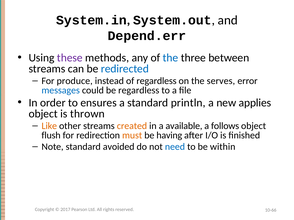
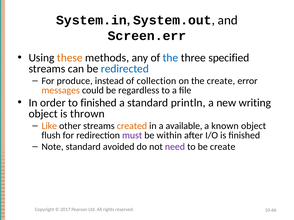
Depend.err: Depend.err -> Screen.err
these colour: purple -> orange
between: between -> specified
of regardless: regardless -> collection
the serves: serves -> create
messages colour: blue -> orange
to ensures: ensures -> finished
applies: applies -> writing
follows: follows -> known
must colour: orange -> purple
having: having -> within
need colour: blue -> purple
be within: within -> create
